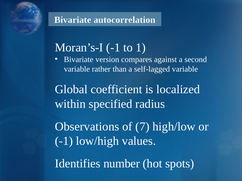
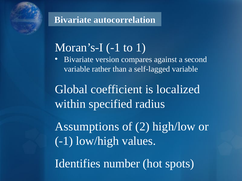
Observations: Observations -> Assumptions
7: 7 -> 2
